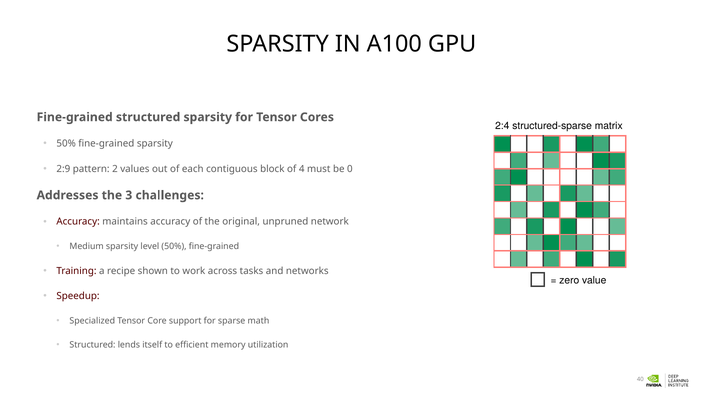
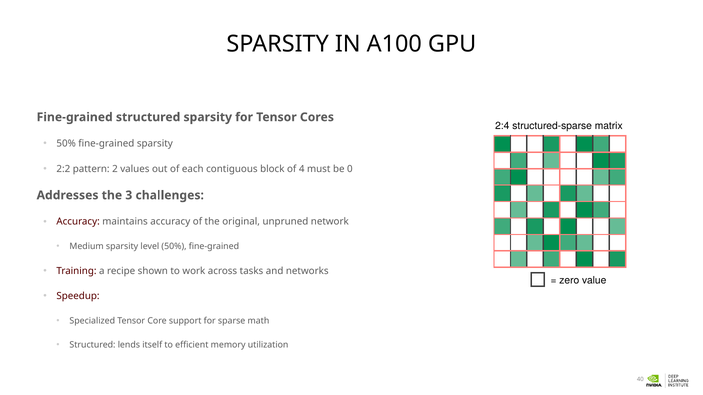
2:9: 2:9 -> 2:2
